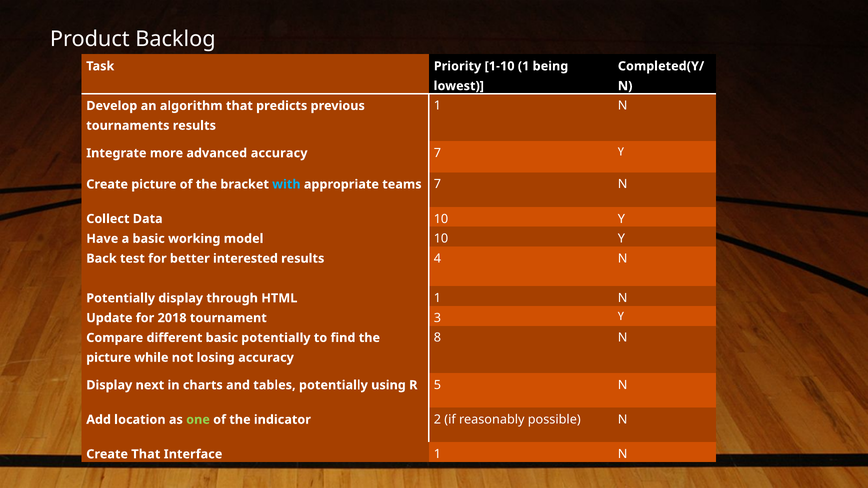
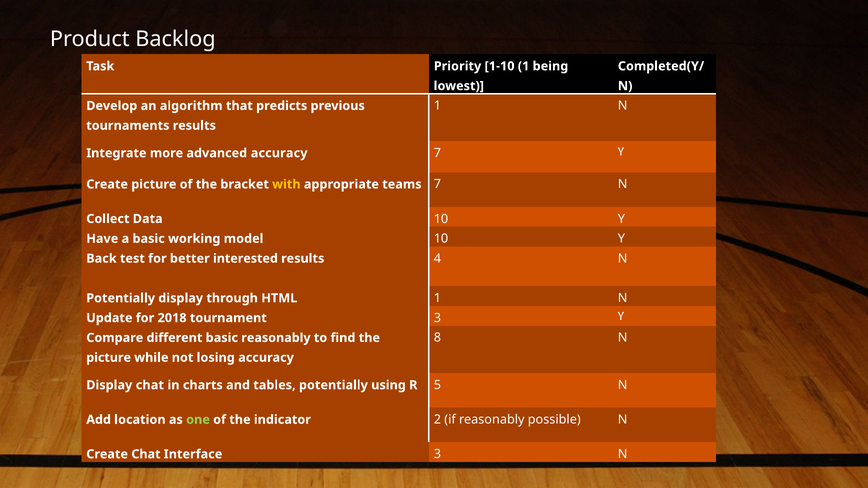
with colour: light blue -> yellow
basic potentially: potentially -> reasonably
Display next: next -> chat
Create That: That -> Chat
Interface 1: 1 -> 3
